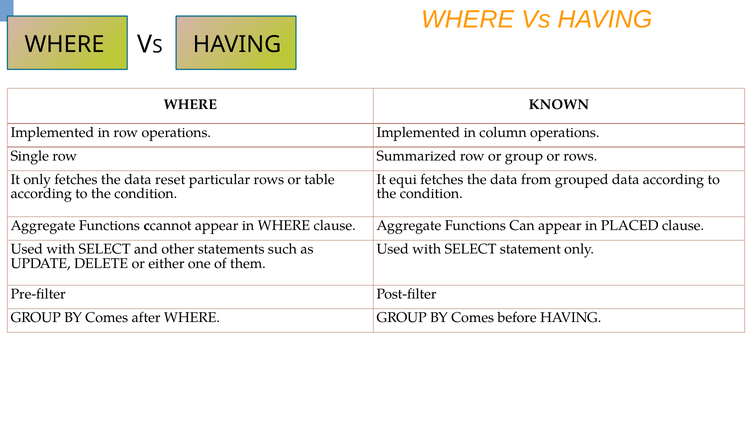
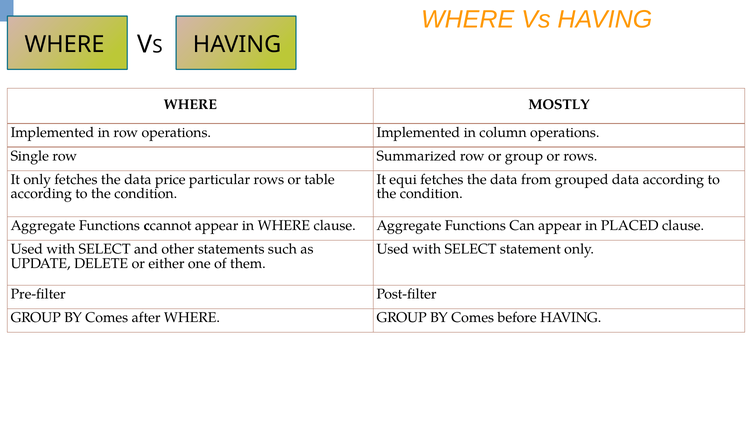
KNOWN: KNOWN -> MOSTLY
reset: reset -> price
